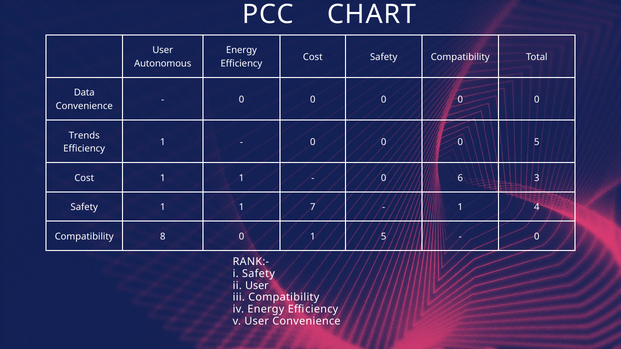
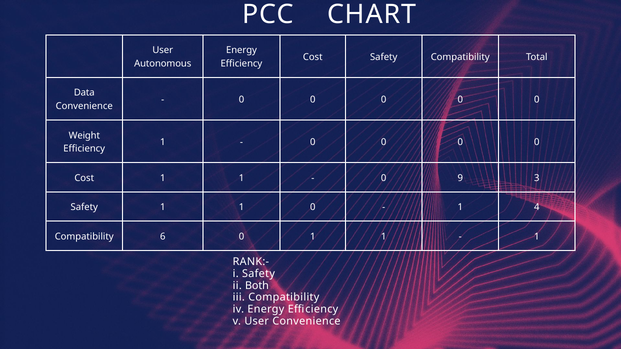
Trends: Trends -> Weight
5 at (537, 142): 5 -> 0
6: 6 -> 9
1 7: 7 -> 0
8: 8 -> 6
0 1 5: 5 -> 1
0 at (537, 237): 0 -> 1
ii User: User -> Both
